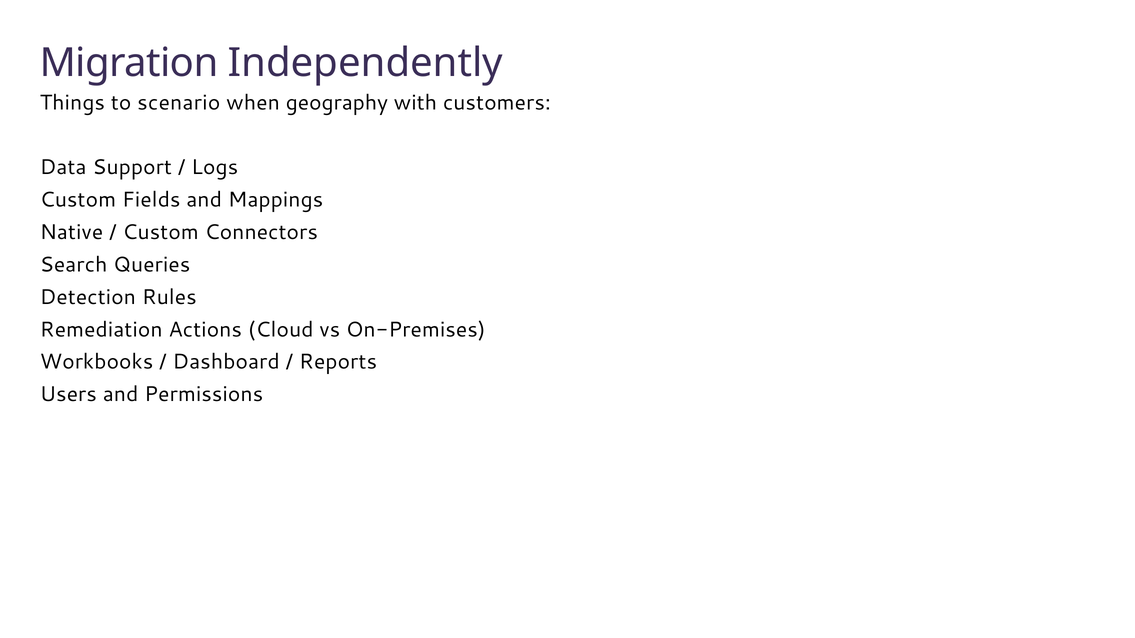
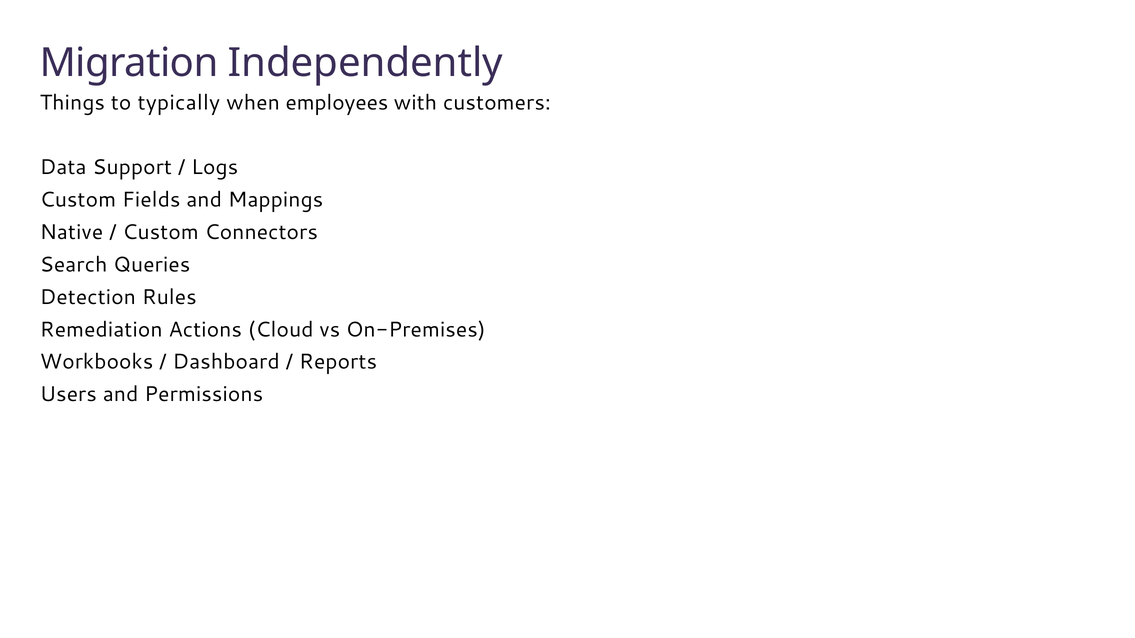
scenario: scenario -> typically
geography: geography -> employees
